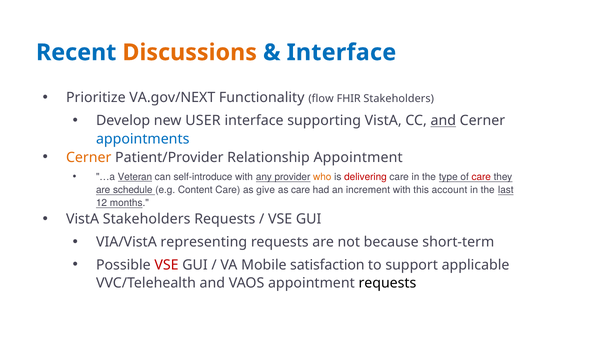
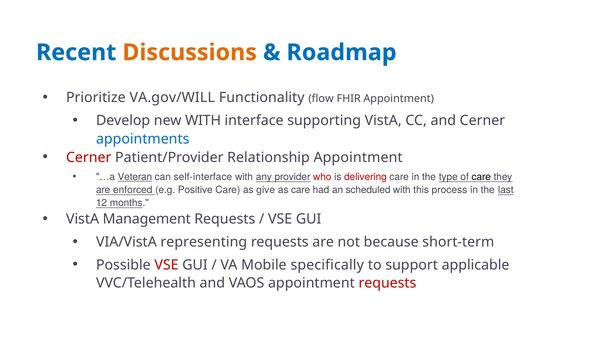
Interface at (341, 52): Interface -> Roadmap
VA.gov/NEXT: VA.gov/NEXT -> VA.gov/WILL
FHIR Stakeholders: Stakeholders -> Appointment
new USER: USER -> WITH
and at (443, 120) underline: present -> none
Cerner at (89, 157) colour: orange -> red
self-introduce: self-introduce -> self-interface
who colour: orange -> red
care at (481, 177) colour: red -> black
schedule: schedule -> enforced
Content: Content -> Positive
increment: increment -> scheduled
account: account -> process
VistA Stakeholders: Stakeholders -> Management
satisfaction: satisfaction -> specifically
requests at (387, 283) colour: black -> red
